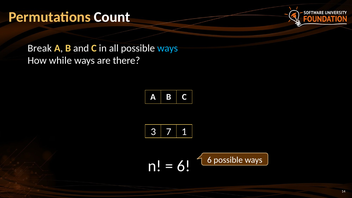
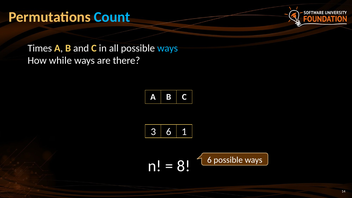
Count colour: white -> light blue
Break: Break -> Times
3 7: 7 -> 6
6 at (184, 166): 6 -> 8
